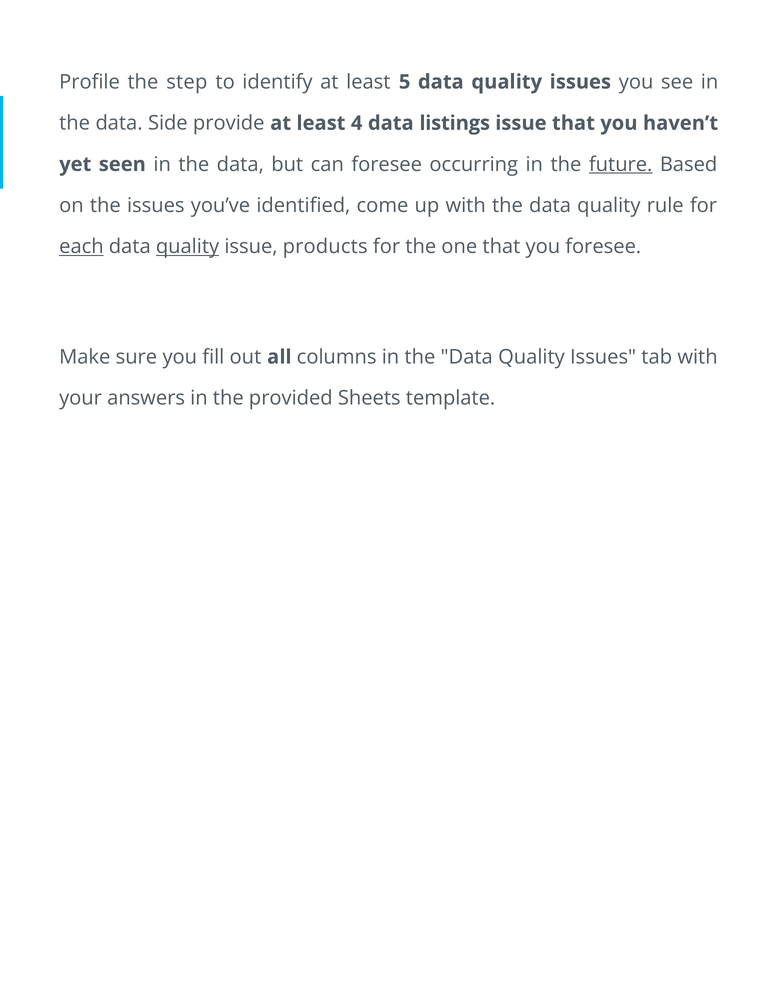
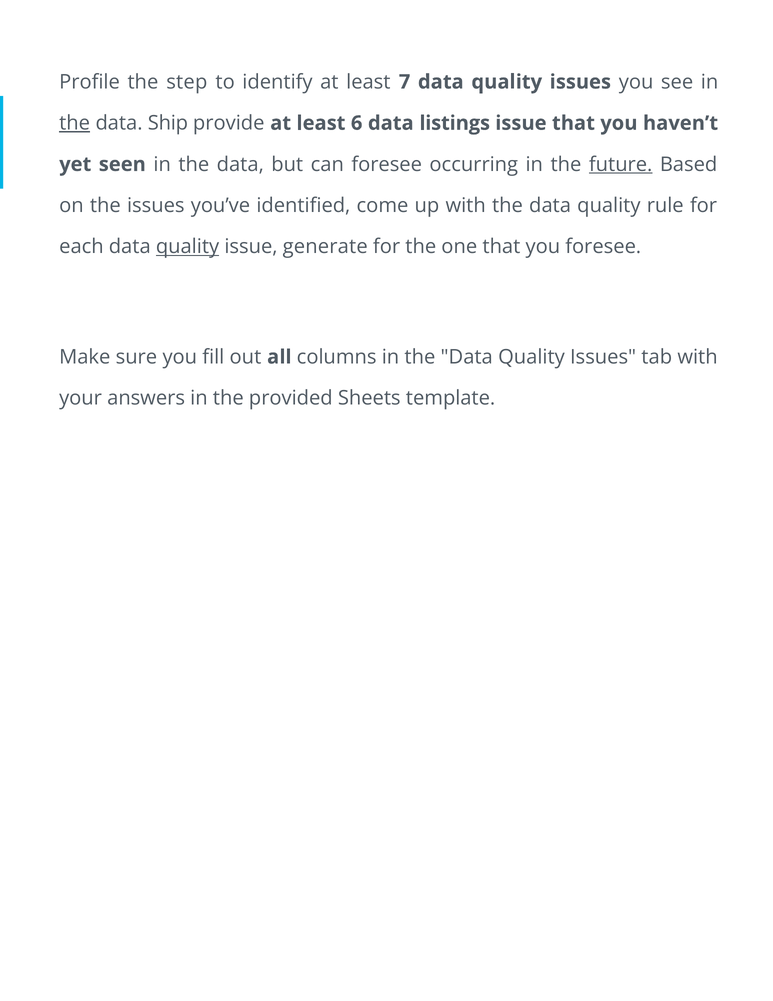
5: 5 -> 7
the at (75, 123) underline: none -> present
Side: Side -> Ship
4: 4 -> 6
each underline: present -> none
products: products -> generate
